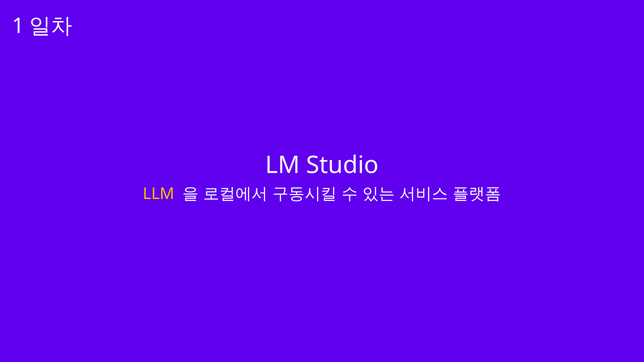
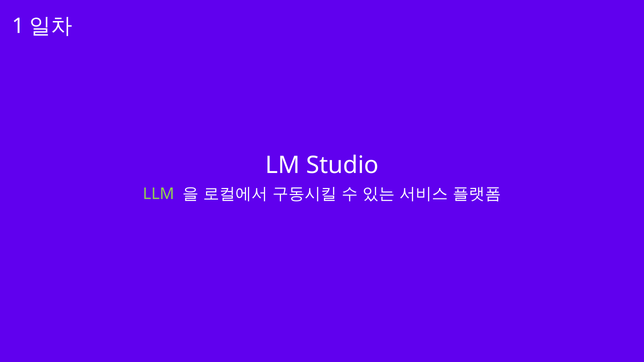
LLM colour: yellow -> light green
